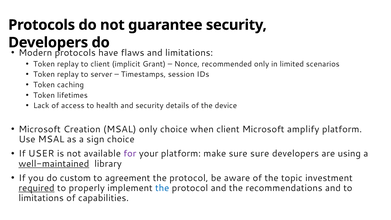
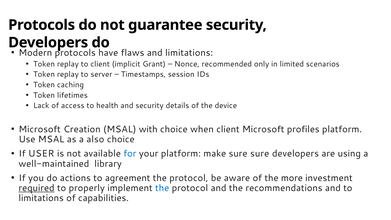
MSAL only: only -> with
amplify: amplify -> profiles
sign: sign -> also
for colour: purple -> blue
well-maintained underline: present -> none
custom: custom -> actions
topic: topic -> more
